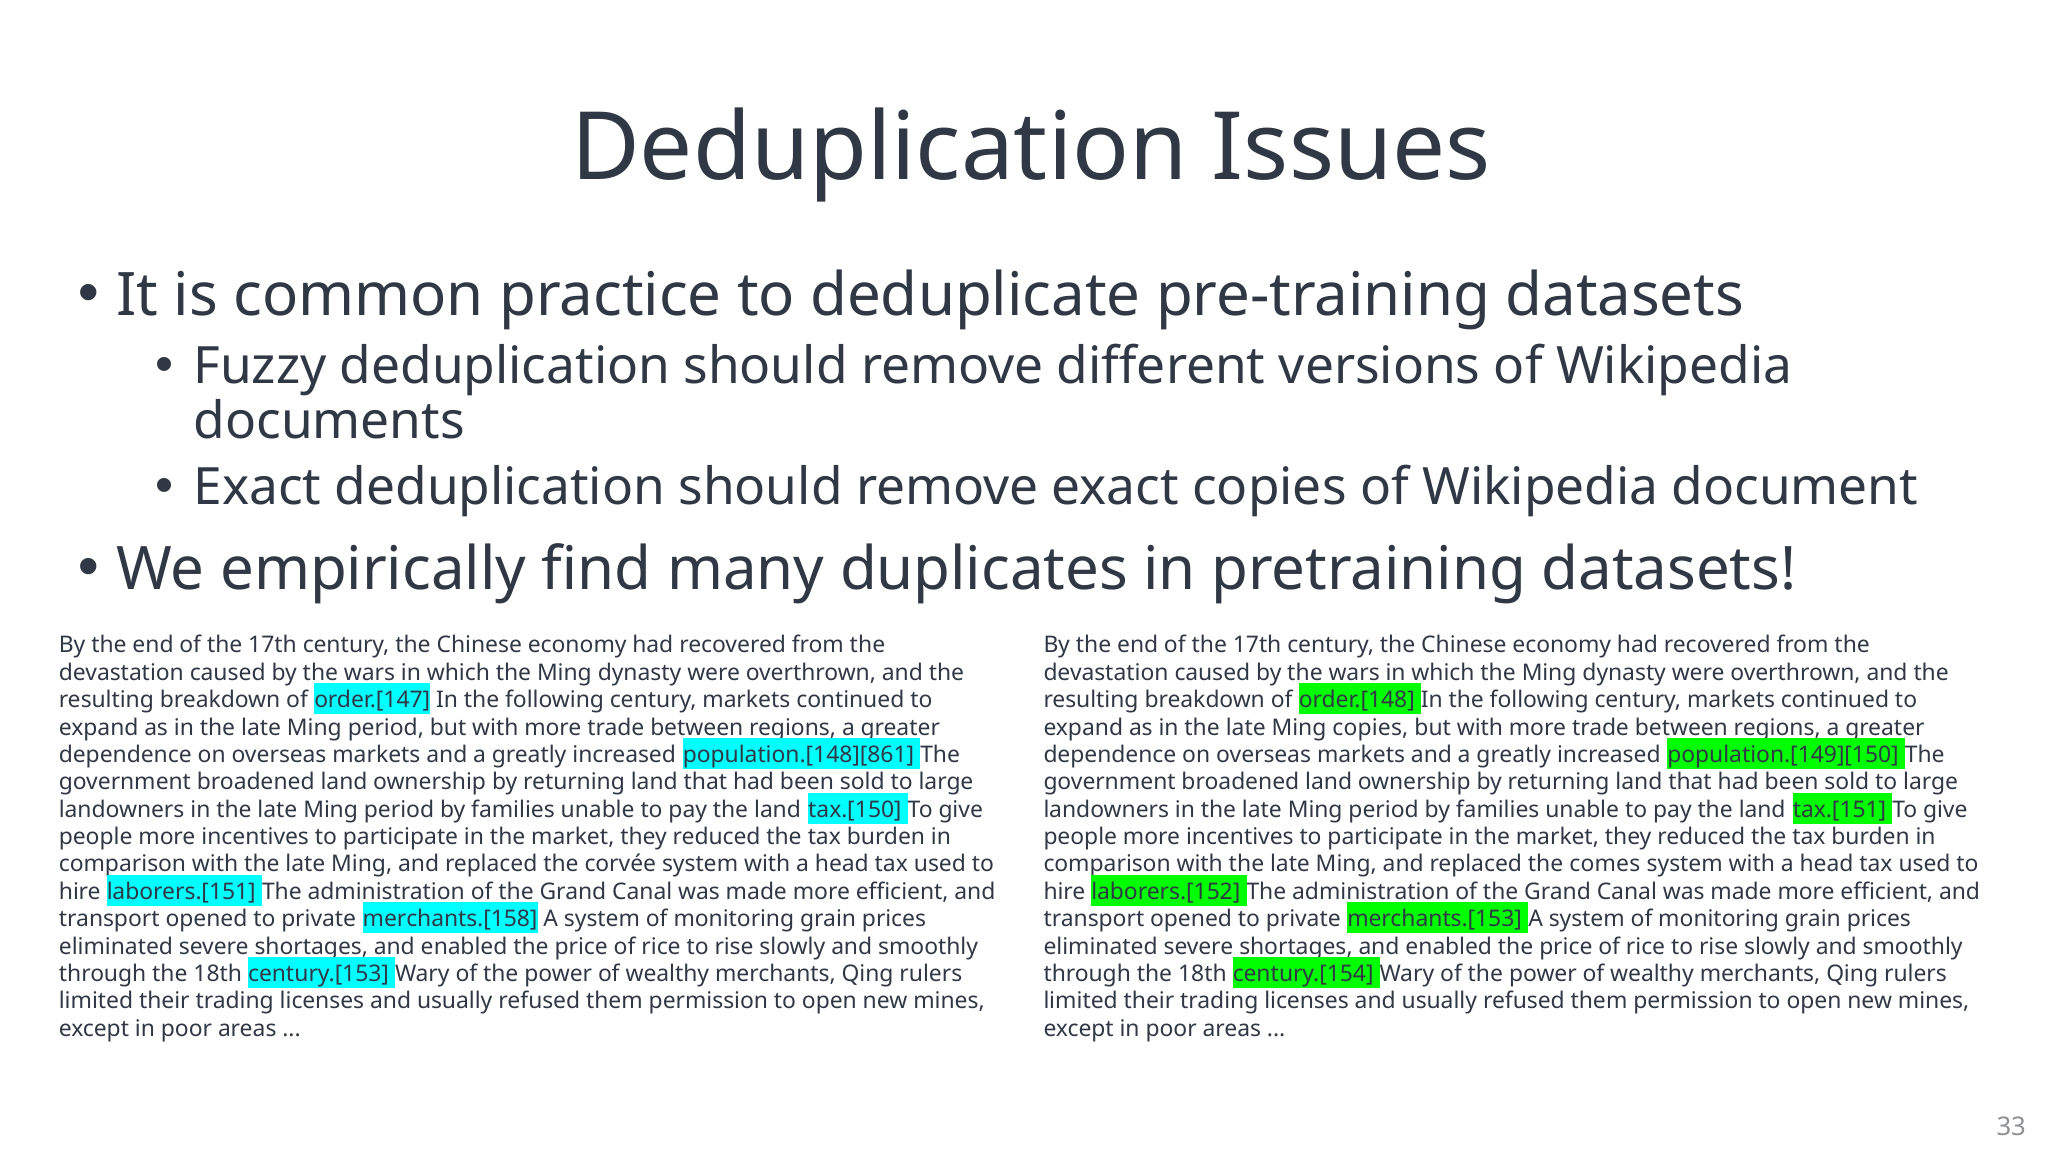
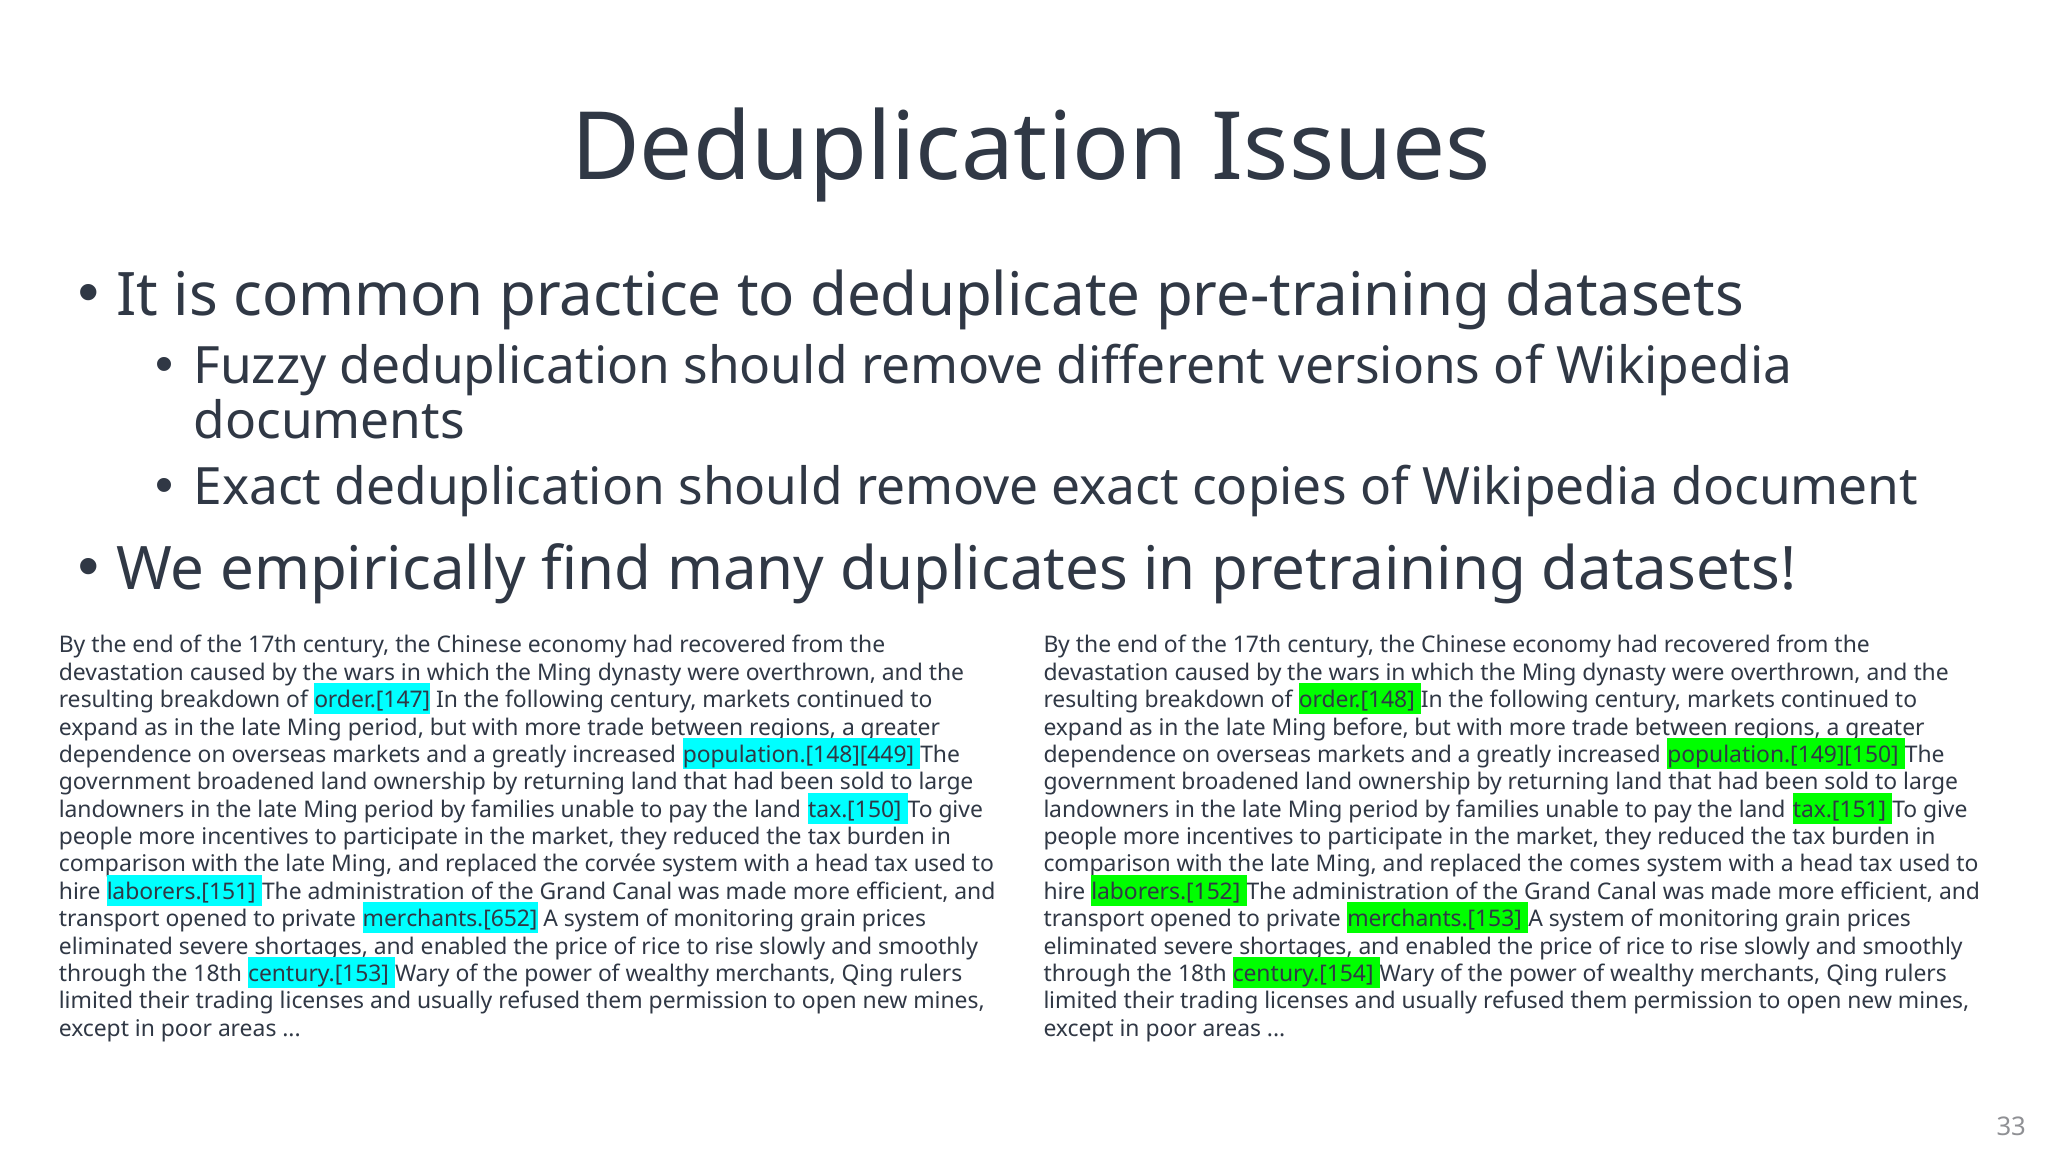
Ming copies: copies -> before
population.[148][861: population.[148][861 -> population.[148][449
merchants.[158: merchants.[158 -> merchants.[652
